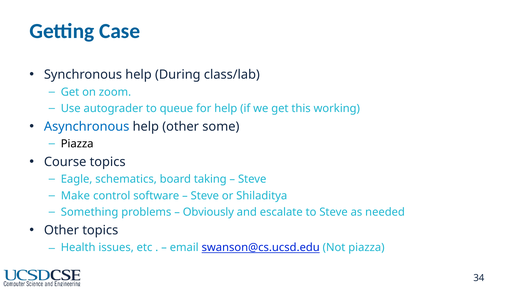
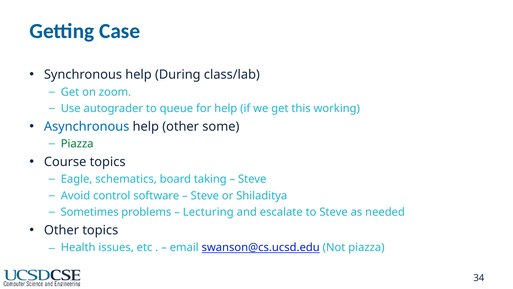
Piazza at (77, 144) colour: black -> green
Make: Make -> Avoid
Something: Something -> Sometimes
Obviously: Obviously -> Lecturing
